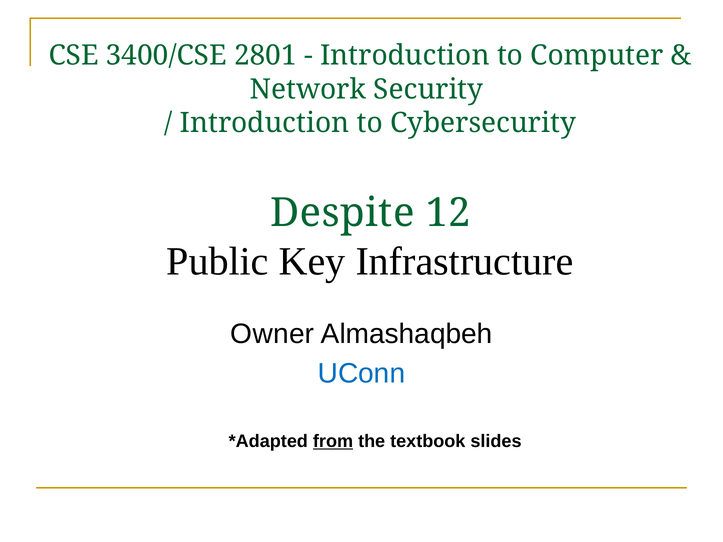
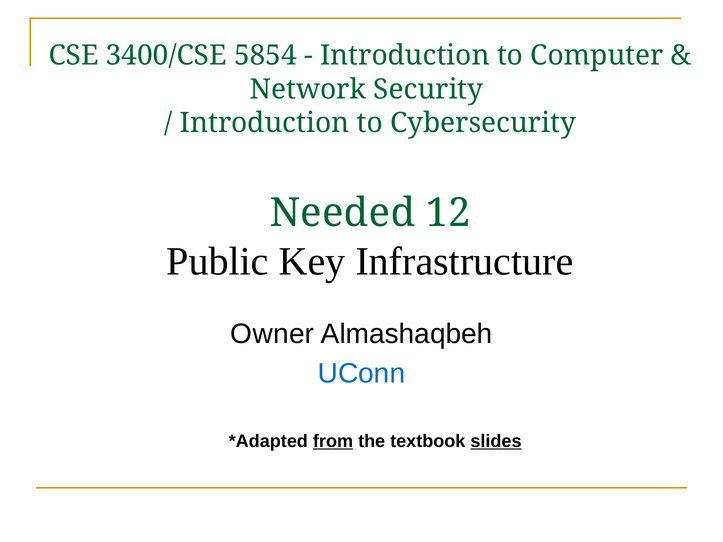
2801: 2801 -> 5854
Despite: Despite -> Needed
slides underline: none -> present
